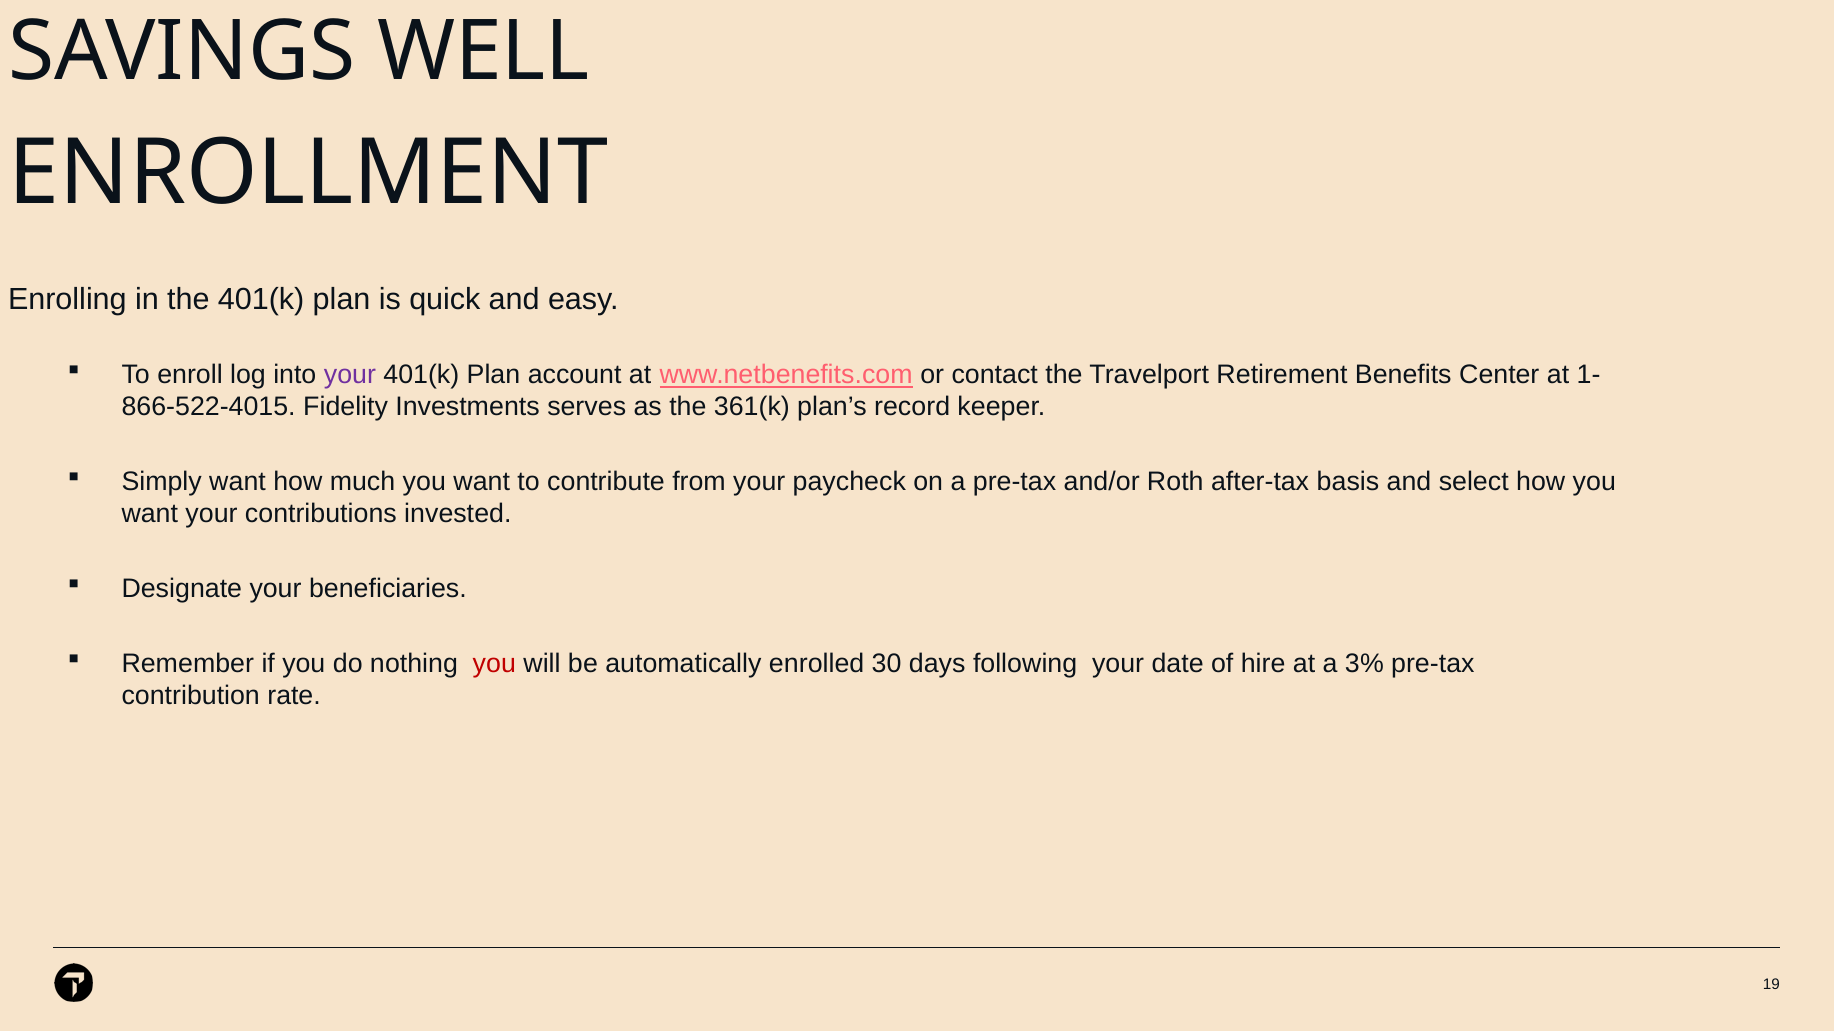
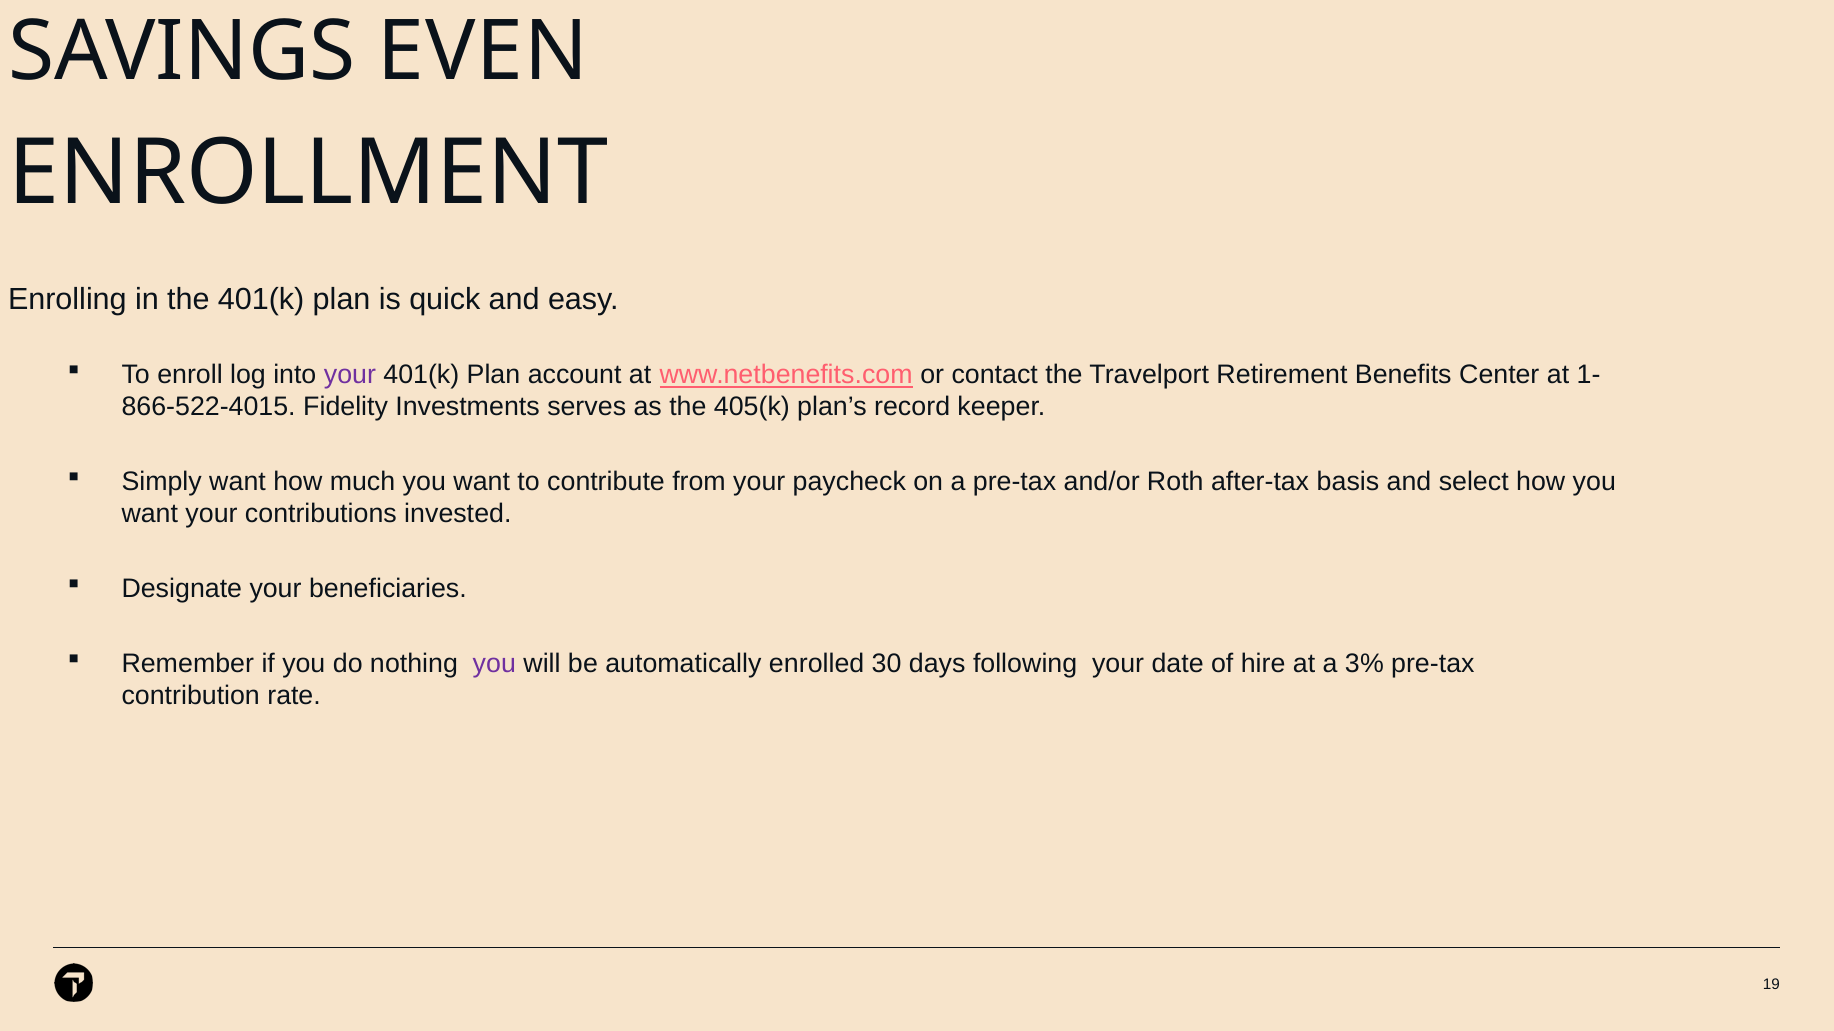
WELL: WELL -> EVEN
361(k: 361(k -> 405(k
you at (494, 664) colour: red -> purple
